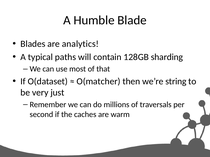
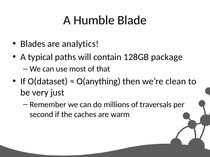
sharding: sharding -> package
O(matcher: O(matcher -> O(anything
string: string -> clean
